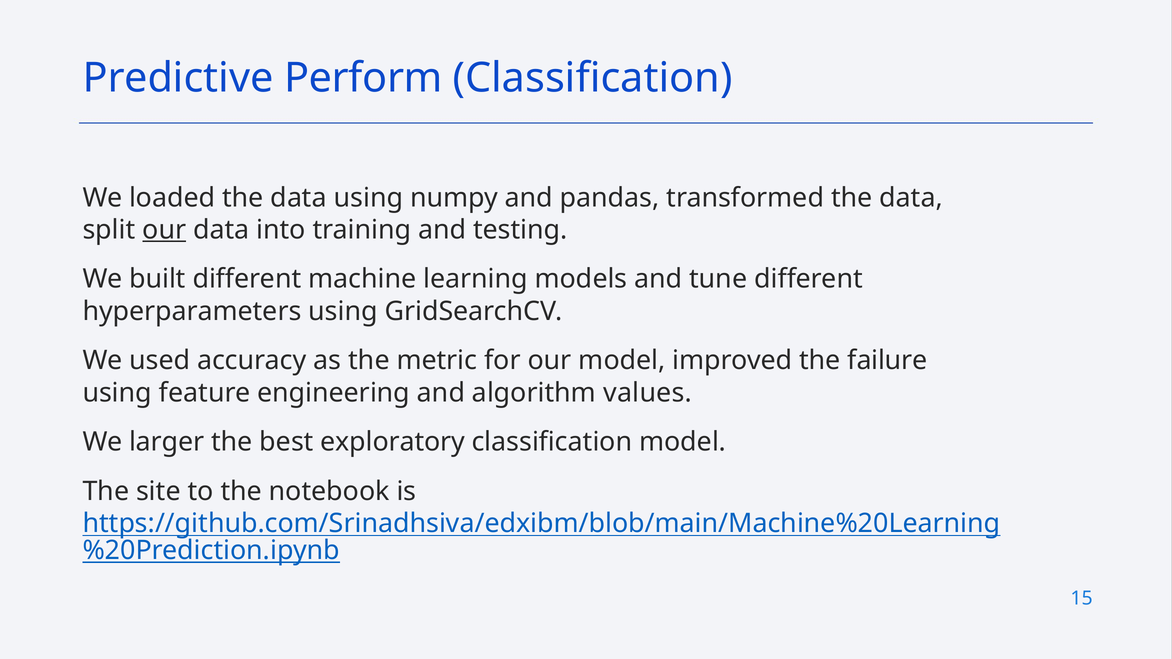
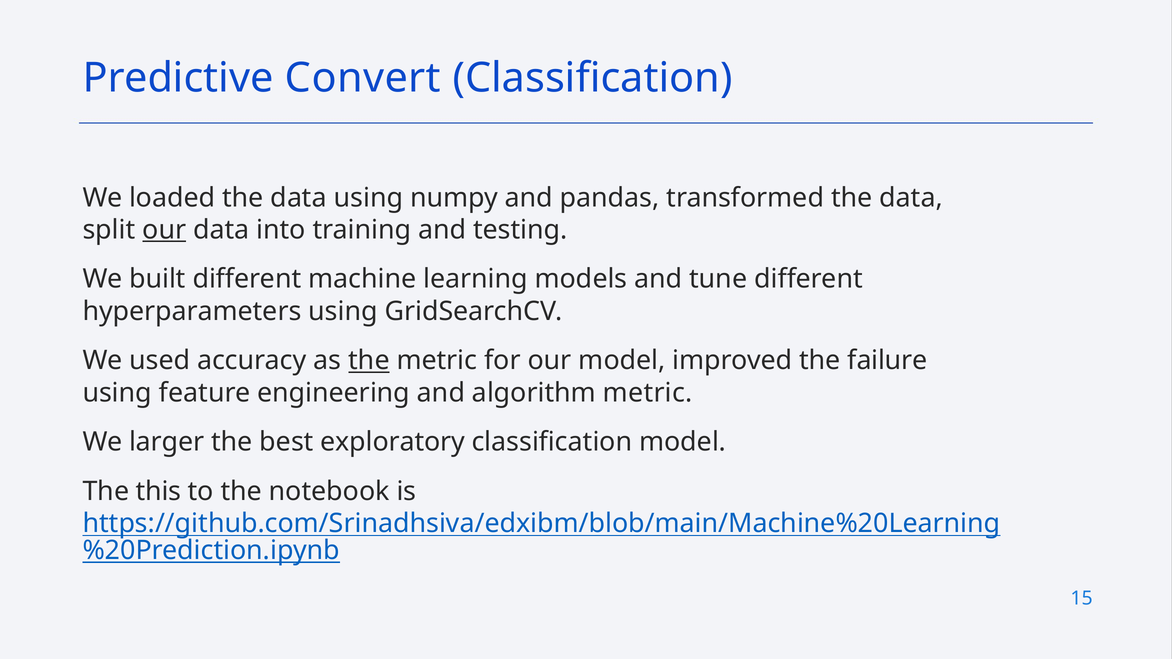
Perform: Perform -> Convert
the at (369, 361) underline: none -> present
algorithm values: values -> metric
site: site -> this
